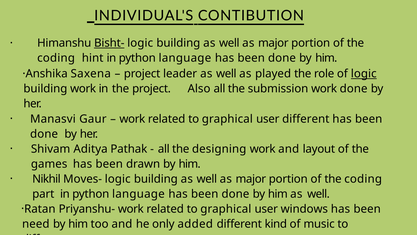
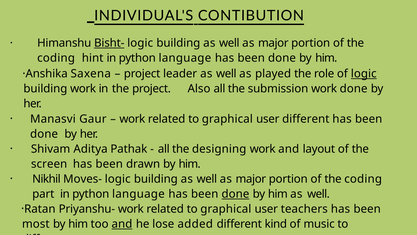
games: games -> screen
done at (235, 194) underline: none -> present
windows: windows -> teachers
need: need -> most
and at (122, 224) underline: none -> present
only: only -> lose
